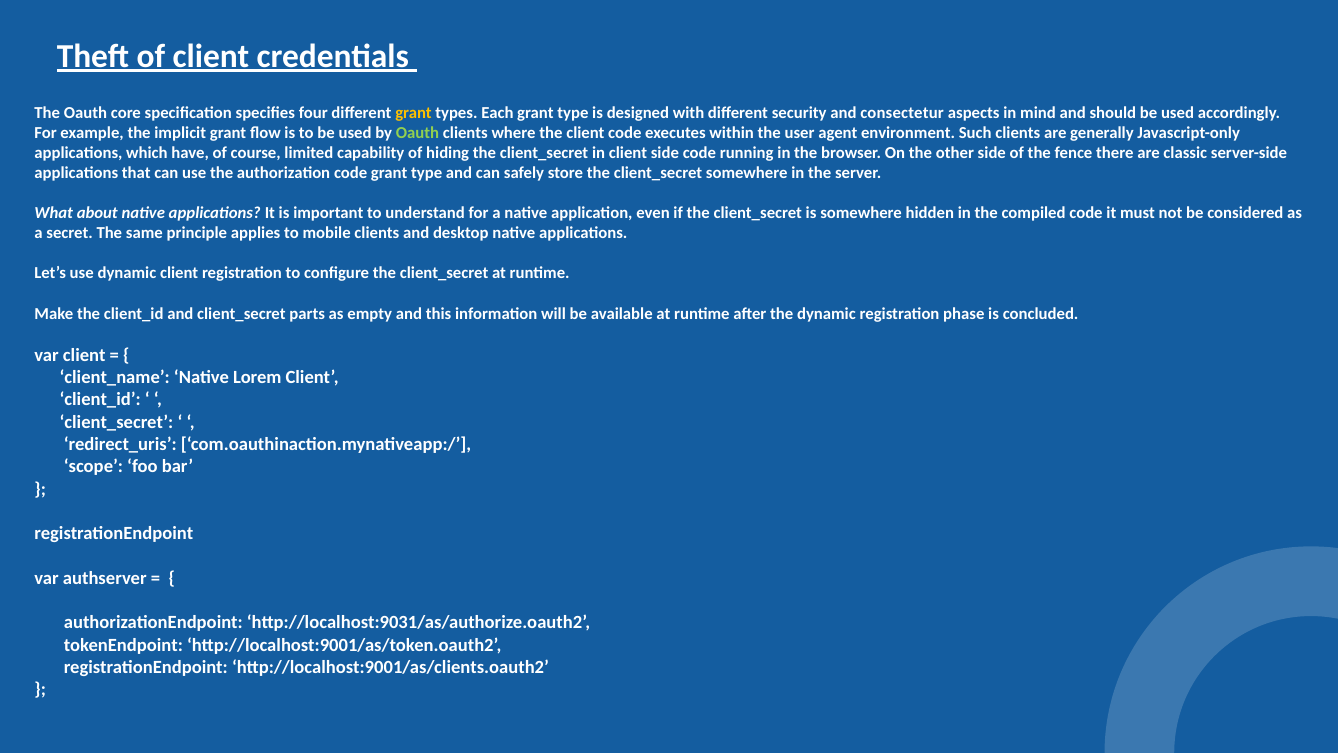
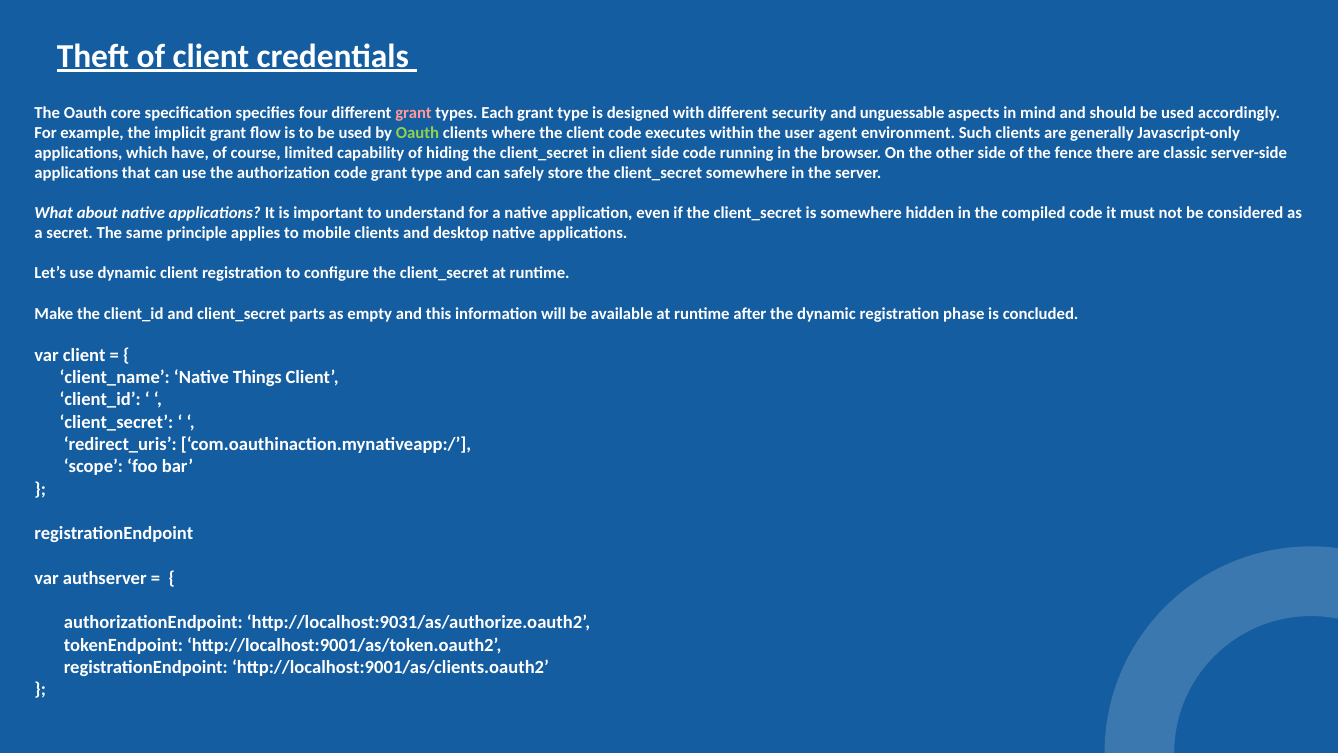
grant at (414, 113) colour: yellow -> pink
and consectetur: consectetur -> unguessable
Native Lorem: Lorem -> Things
